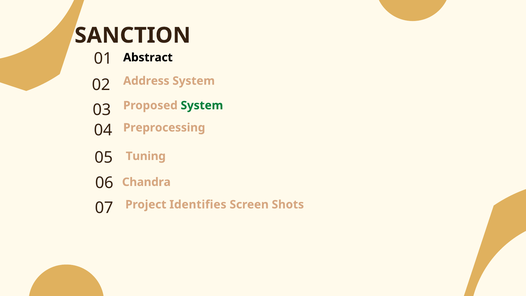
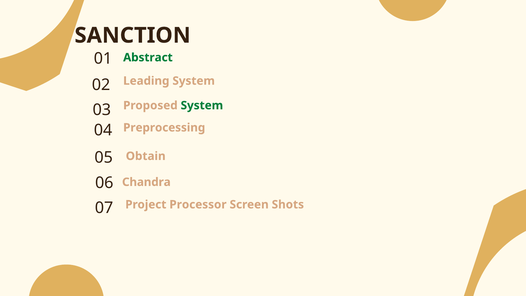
Abstract colour: black -> green
Address: Address -> Leading
Tuning: Tuning -> Obtain
Identifies: Identifies -> Processor
